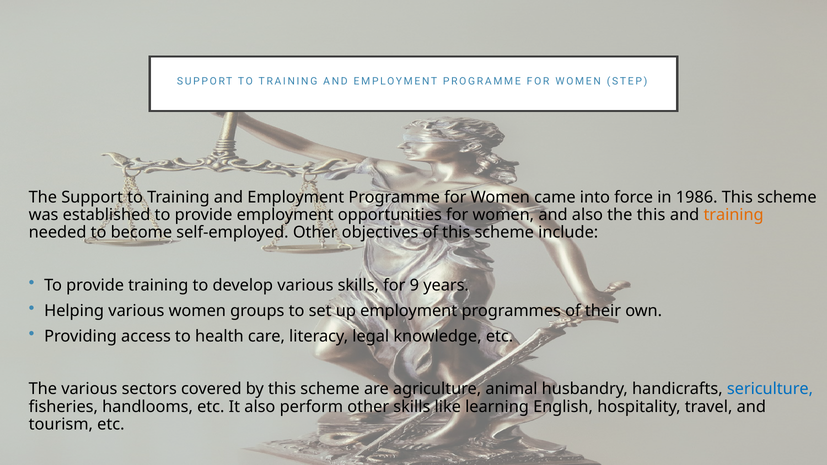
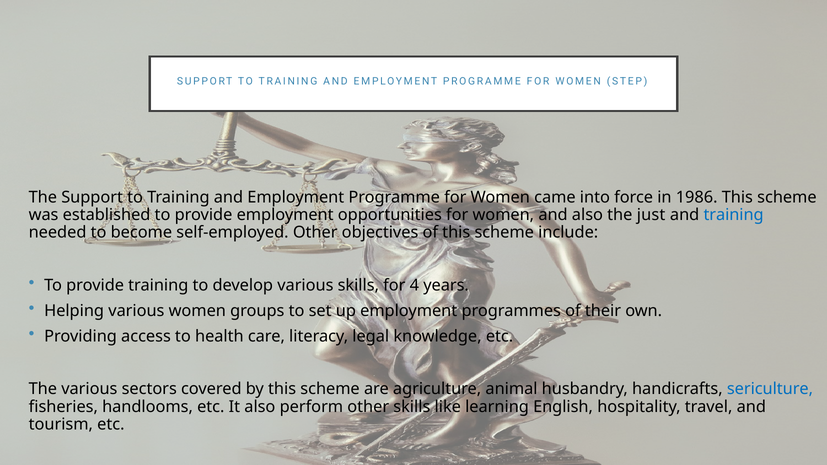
the this: this -> just
training at (734, 215) colour: orange -> blue
9: 9 -> 4
